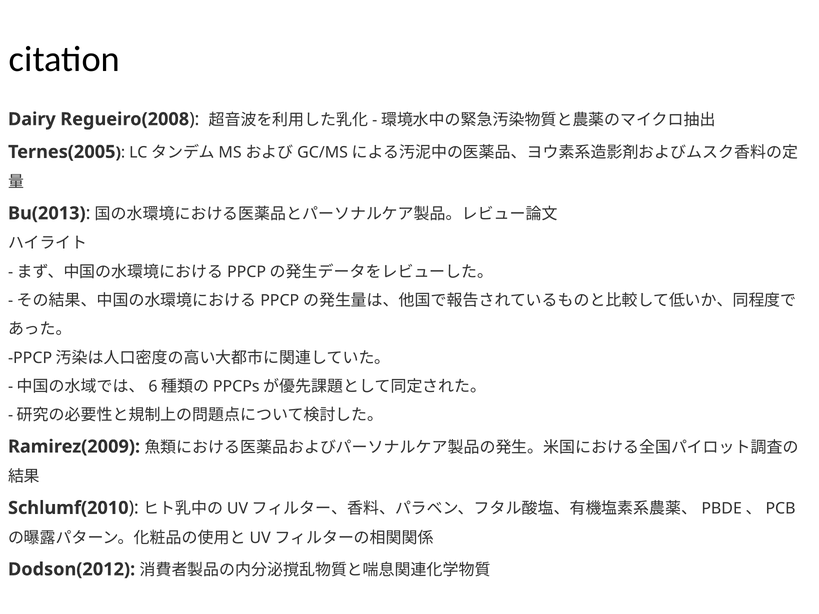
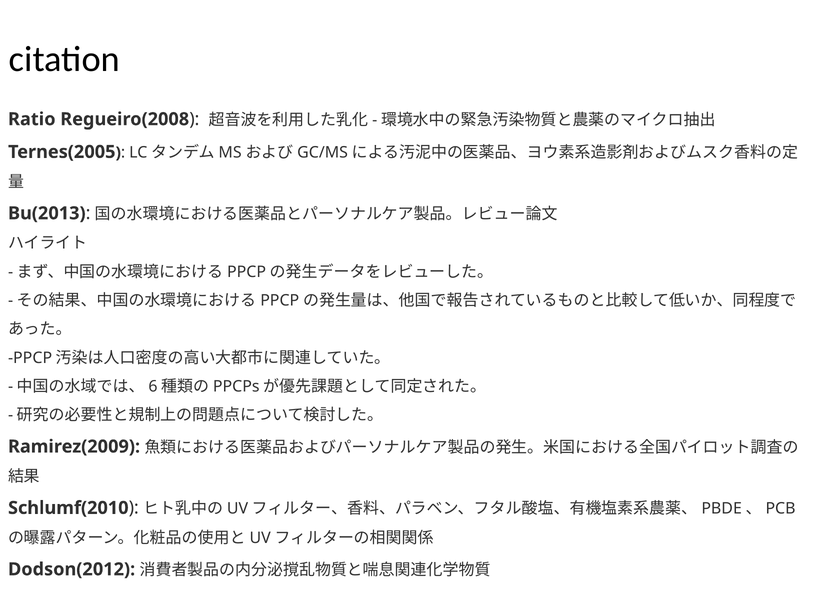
Dairy: Dairy -> Ratio
